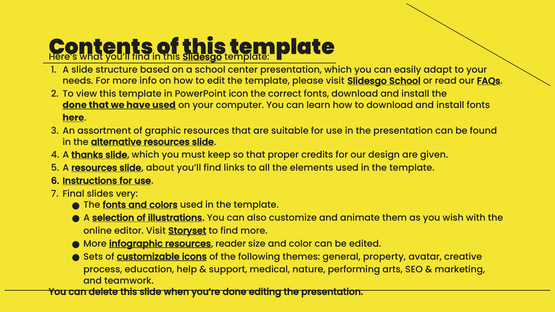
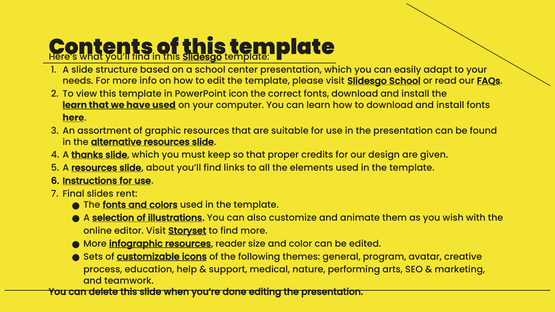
done at (75, 105): done -> learn
very: very -> rent
property: property -> program
